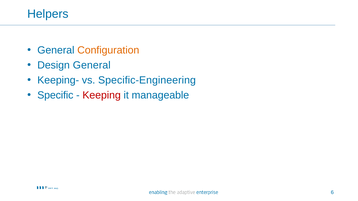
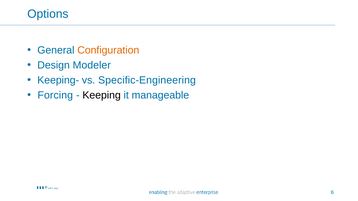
Helpers: Helpers -> Options
Design General: General -> Modeler
Specific: Specific -> Forcing
Keeping colour: red -> black
